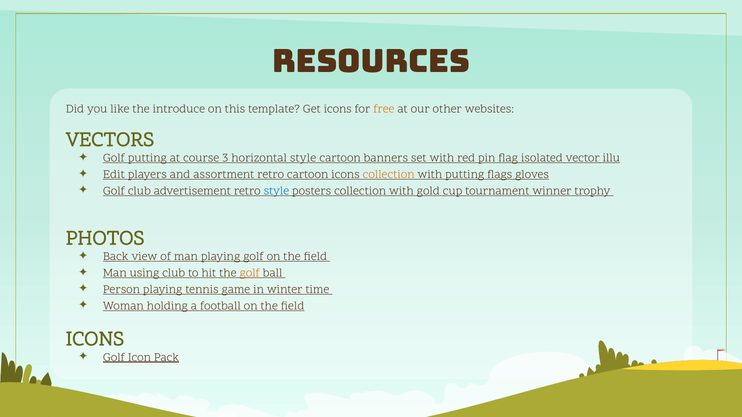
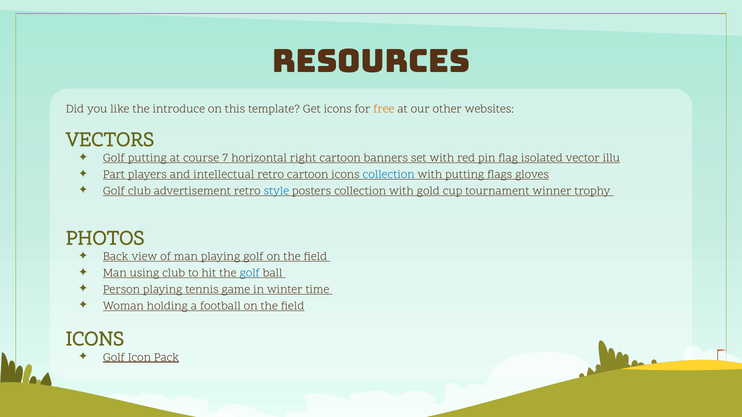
3: 3 -> 7
horizontal style: style -> right
Edit: Edit -> Part
assortment: assortment -> intellectual
collection at (389, 175) colour: orange -> blue
golf at (250, 273) colour: orange -> blue
